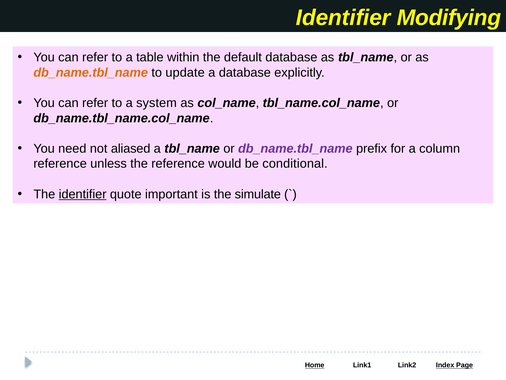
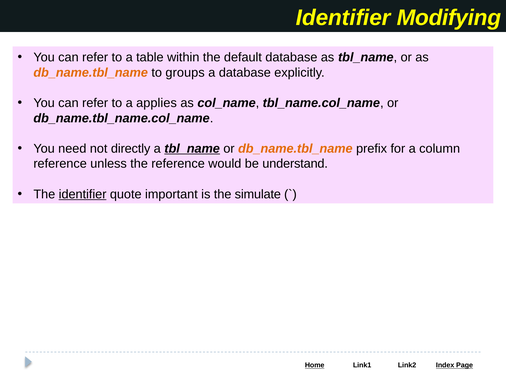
update: update -> groups
system: system -> applies
aliased: aliased -> directly
tbl_name at (192, 148) underline: none -> present
db_name.tbl_name at (295, 148) colour: purple -> orange
conditional: conditional -> understand
